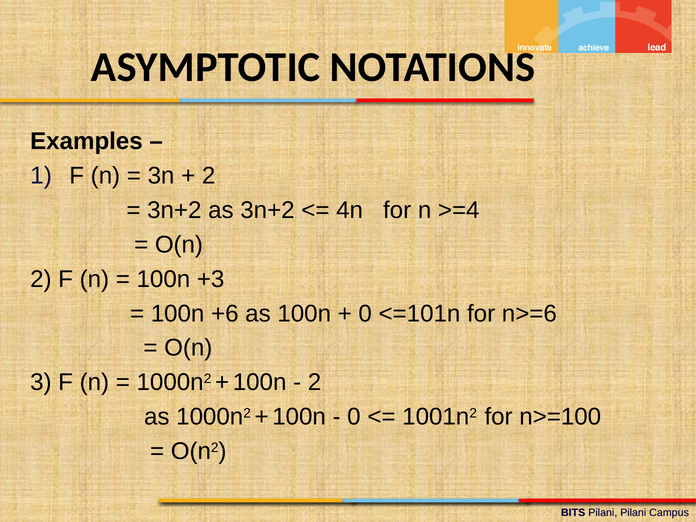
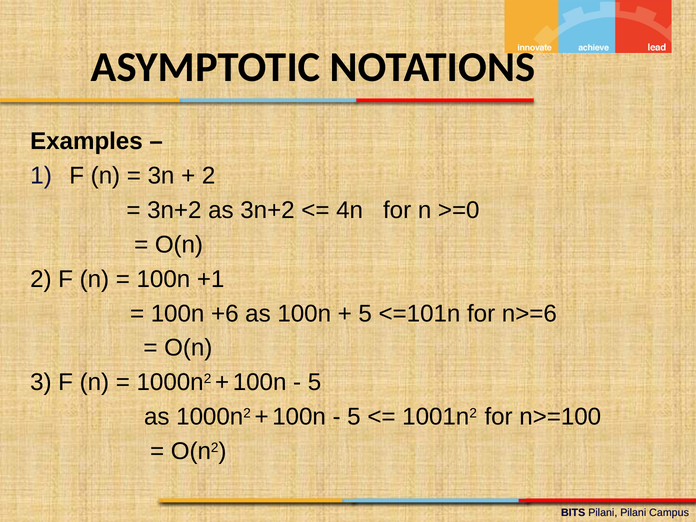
>=4: >=4 -> >=0
+3: +3 -> +1
0 at (365, 314): 0 -> 5
2 at (314, 382): 2 -> 5
0 at (354, 417): 0 -> 5
